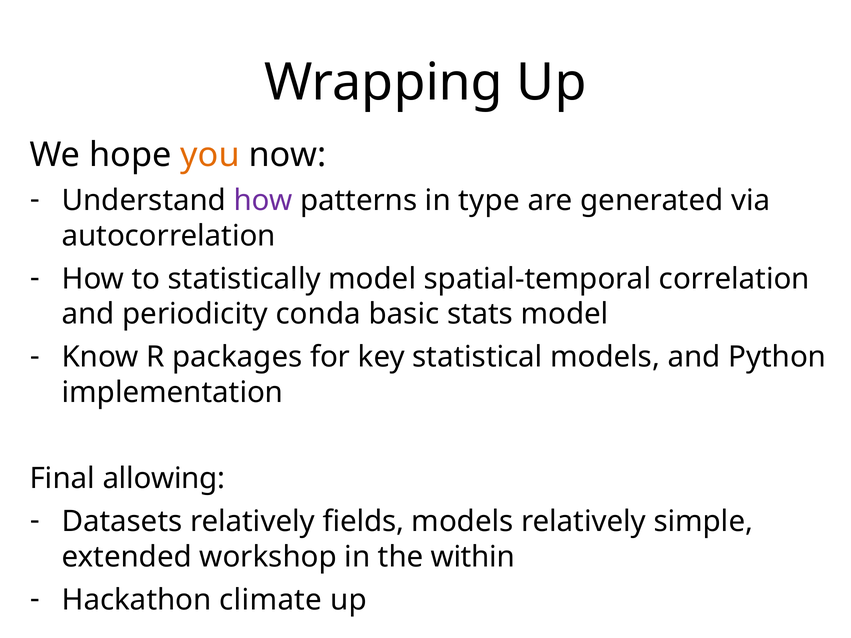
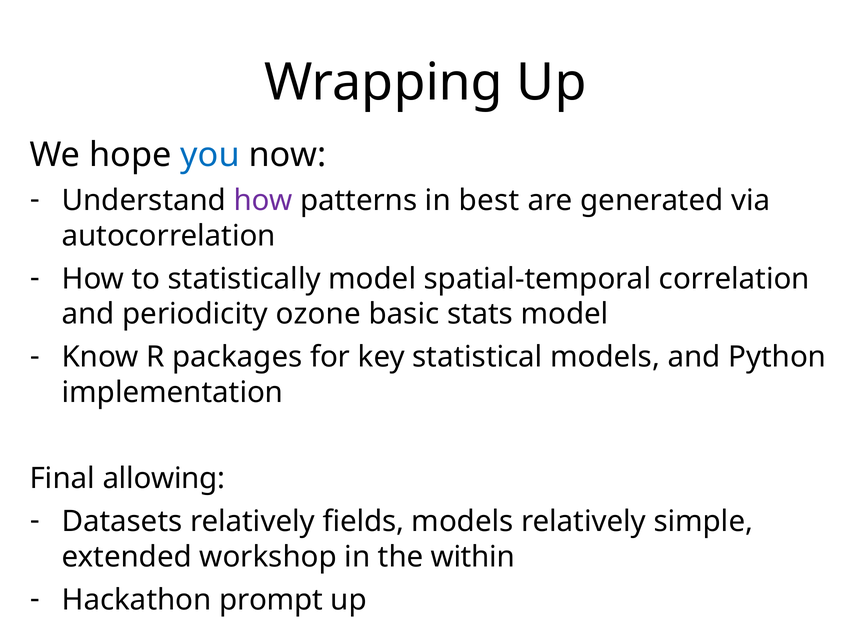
you colour: orange -> blue
type: type -> best
conda: conda -> ozone
climate: climate -> prompt
